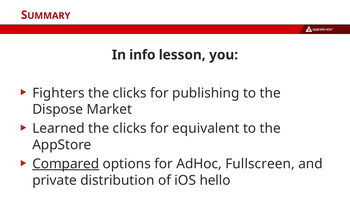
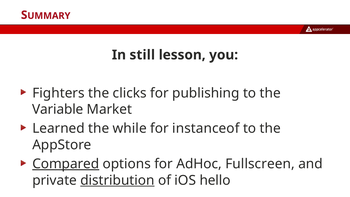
info: info -> still
Dispose: Dispose -> Variable
Learned the clicks: clicks -> while
equivalent: equivalent -> instanceof
distribution underline: none -> present
